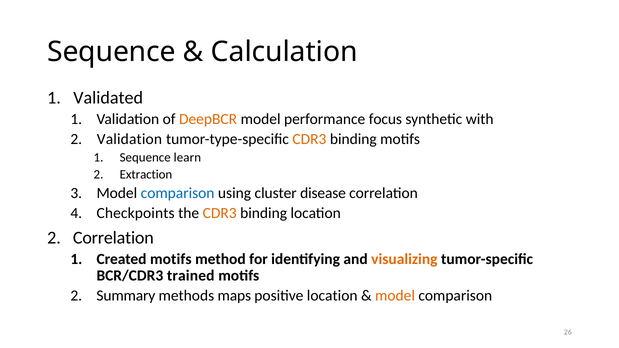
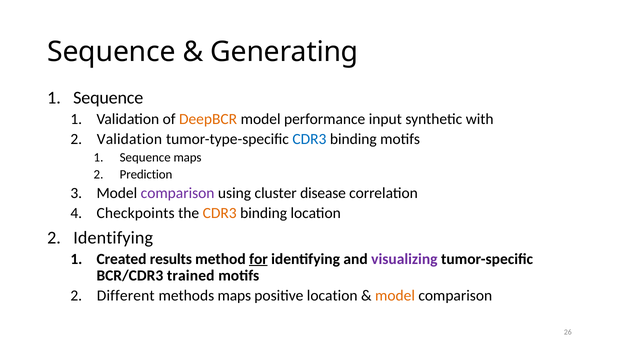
Calculation: Calculation -> Generating
Validated at (108, 98): Validated -> Sequence
focus: focus -> input
CDR3 at (309, 139) colour: orange -> blue
Sequence learn: learn -> maps
Extraction: Extraction -> Prediction
comparison at (178, 193) colour: blue -> purple
Correlation at (113, 238): Correlation -> Identifying
Created motifs: motifs -> results
for underline: none -> present
visualizing colour: orange -> purple
Summary: Summary -> Different
